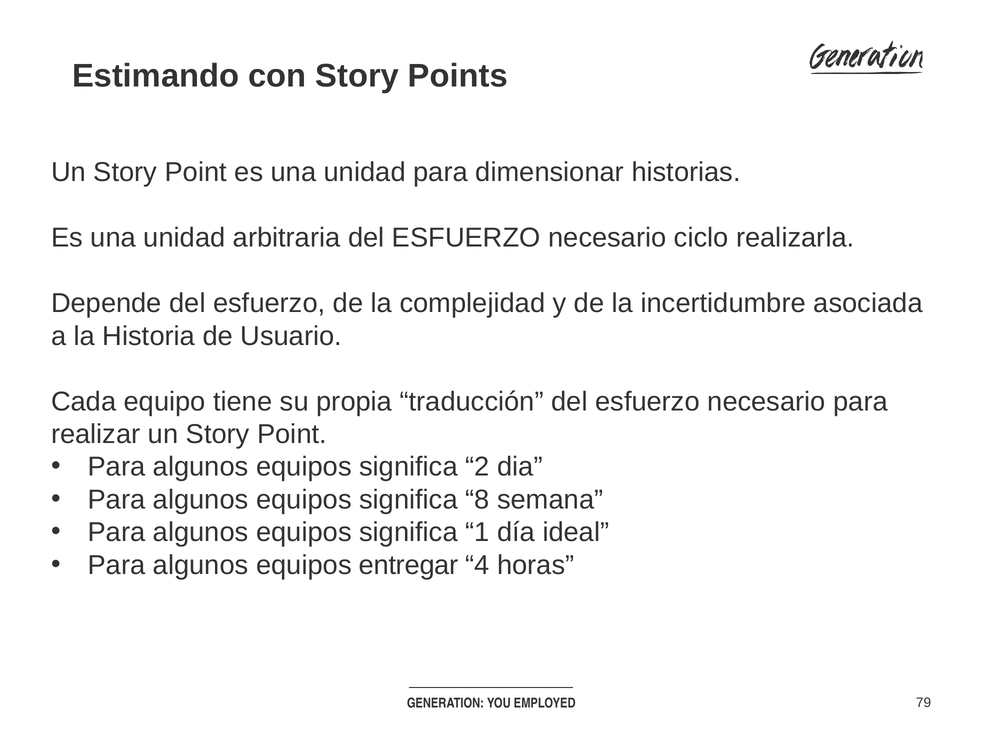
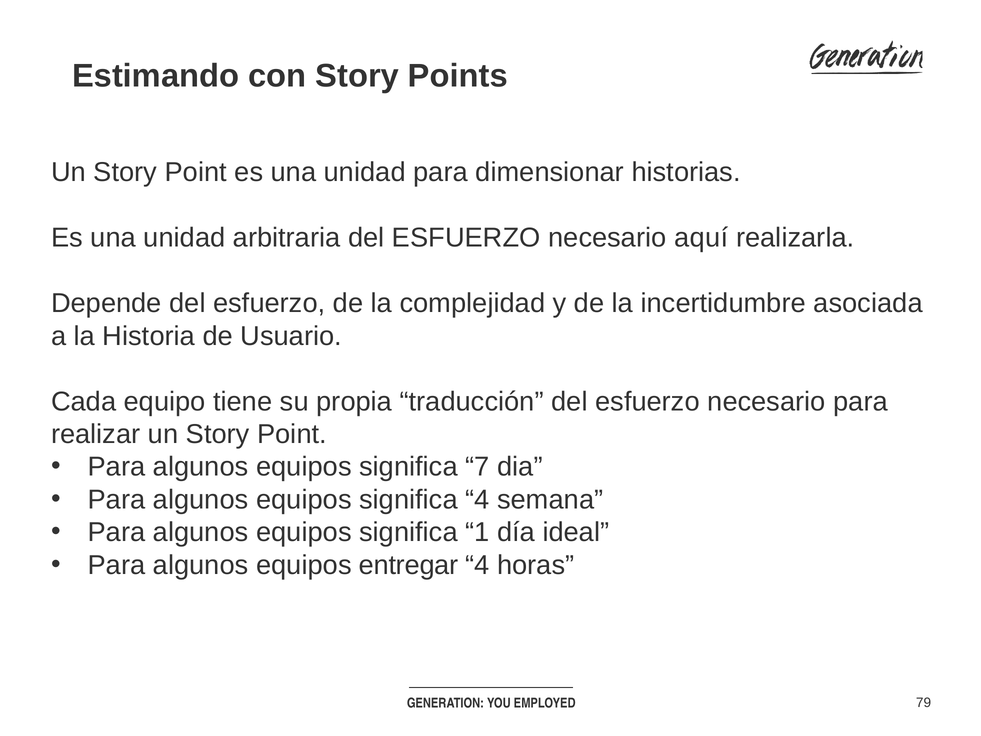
ciclo: ciclo -> aquí
2: 2 -> 7
significa 8: 8 -> 4
